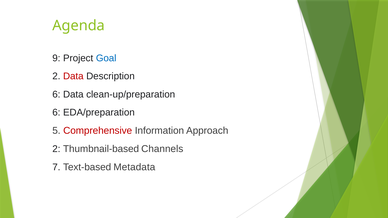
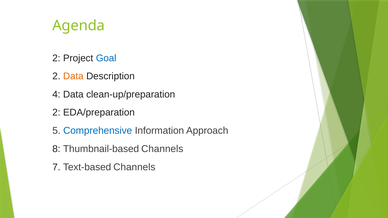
9 at (56, 58): 9 -> 2
Data at (73, 76) colour: red -> orange
6 at (56, 94): 6 -> 4
6 at (56, 113): 6 -> 2
Comprehensive colour: red -> blue
2 at (56, 149): 2 -> 8
Text-based Metadata: Metadata -> Channels
